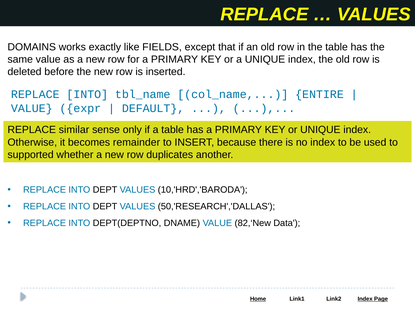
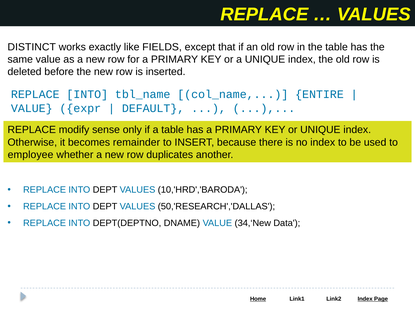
DOMAINS: DOMAINS -> DISTINCT
similar: similar -> modify
supported: supported -> employee
82,‘New: 82,‘New -> 34,‘New
